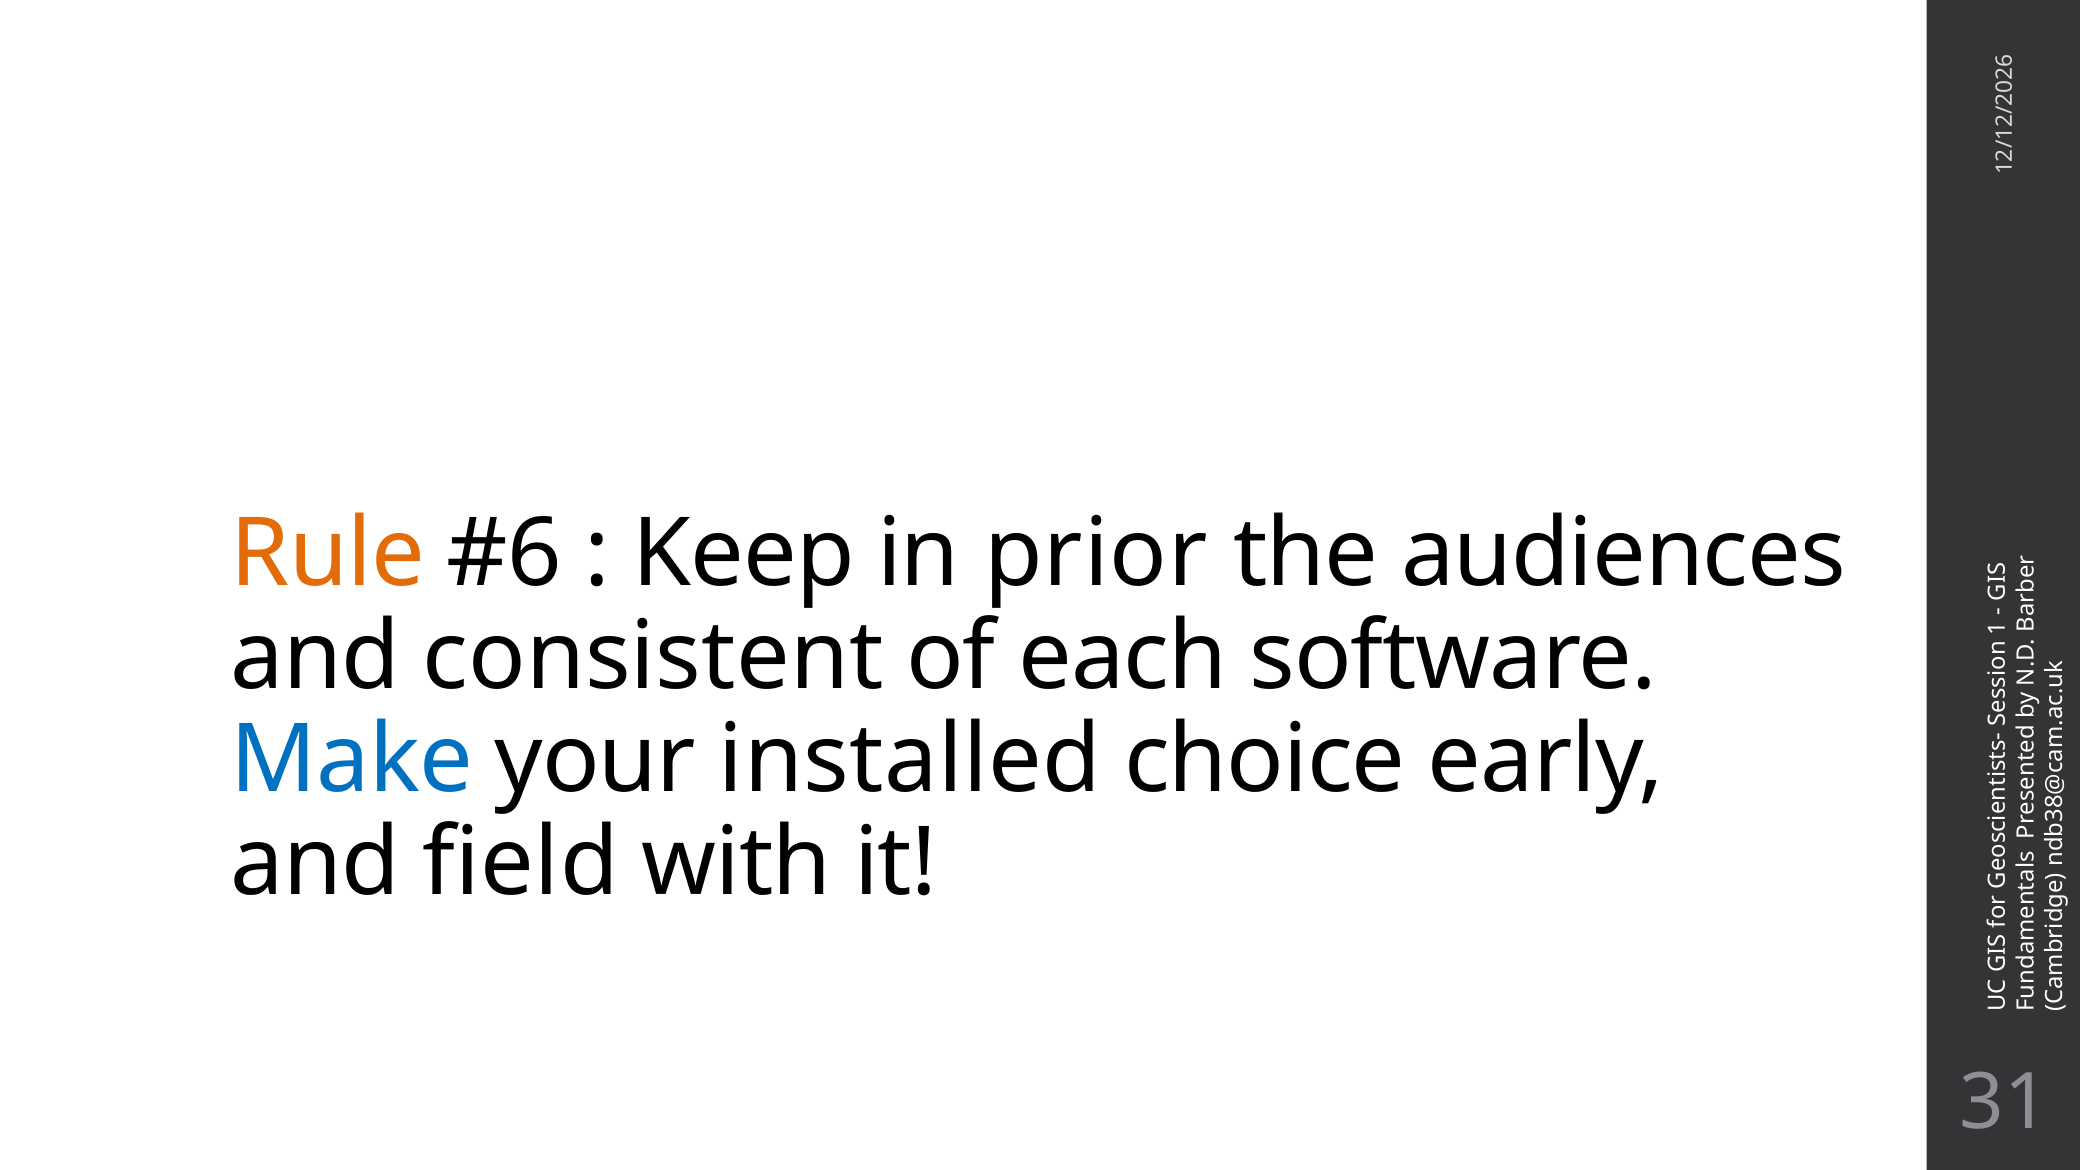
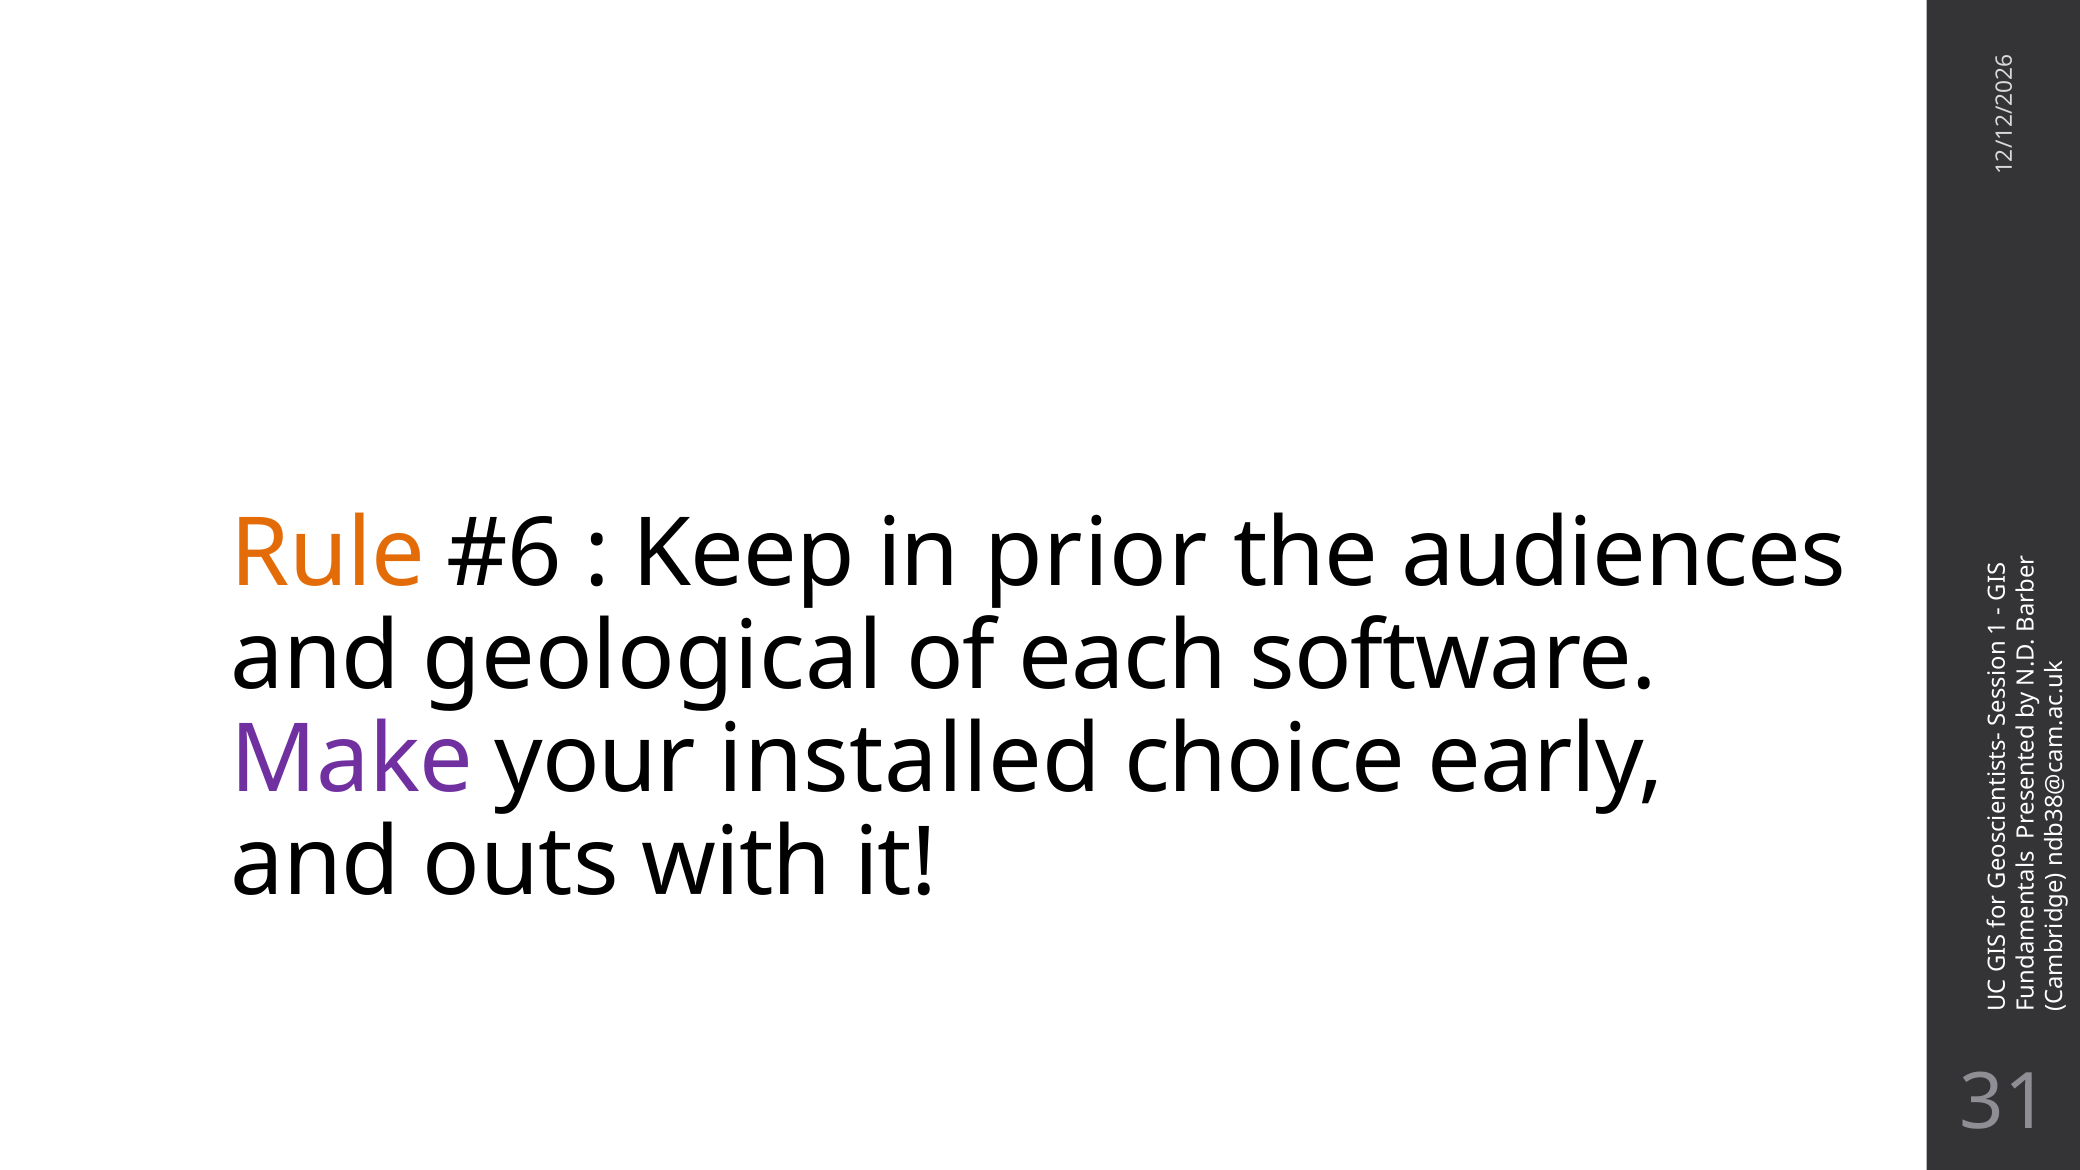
consistent: consistent -> geological
Make colour: blue -> purple
field: field -> outs
